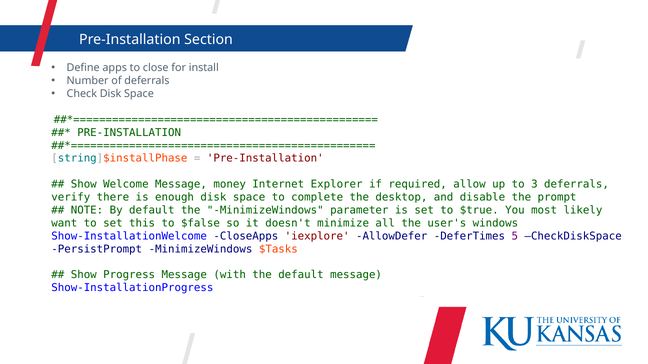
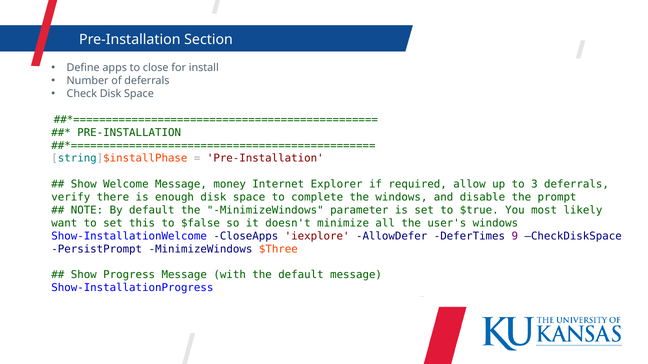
the desktop: desktop -> windows
5: 5 -> 9
$Tasks: $Tasks -> $Three
